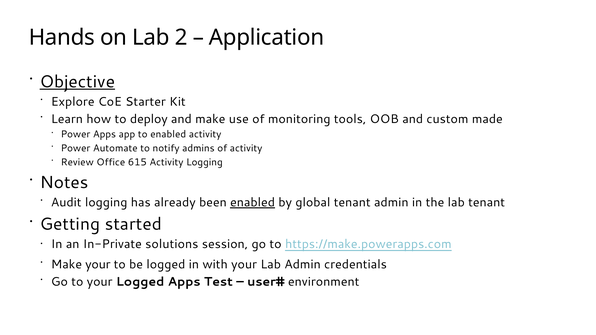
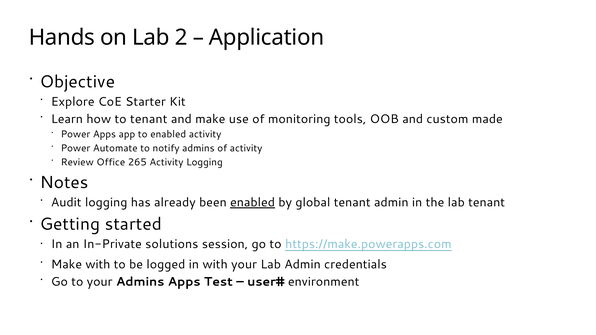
Objective underline: present -> none
to deploy: deploy -> tenant
615: 615 -> 265
Make your: your -> with
your Logged: Logged -> Admins
